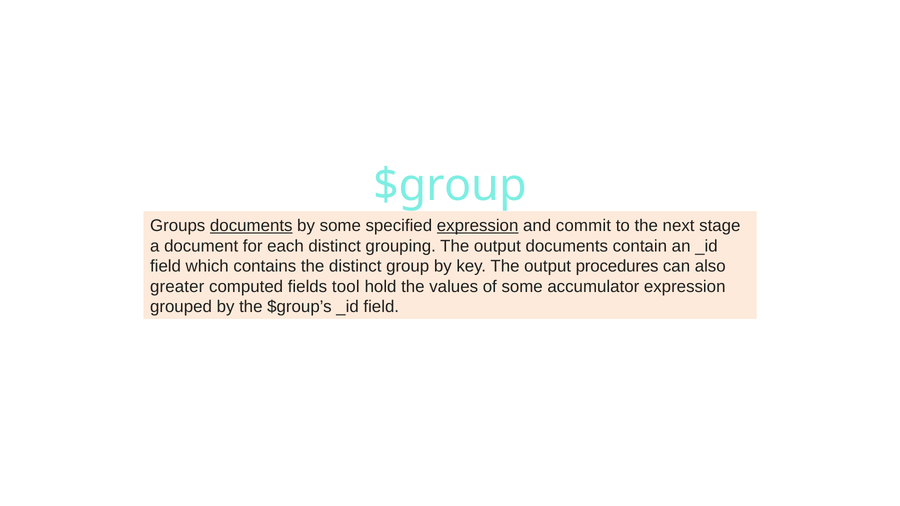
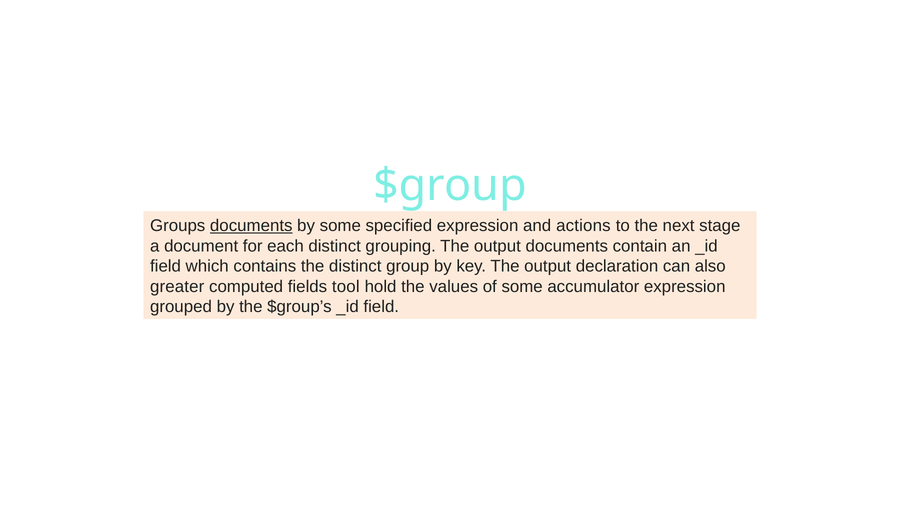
expression at (478, 226) underline: present -> none
commit: commit -> actions
procedures: procedures -> declaration
